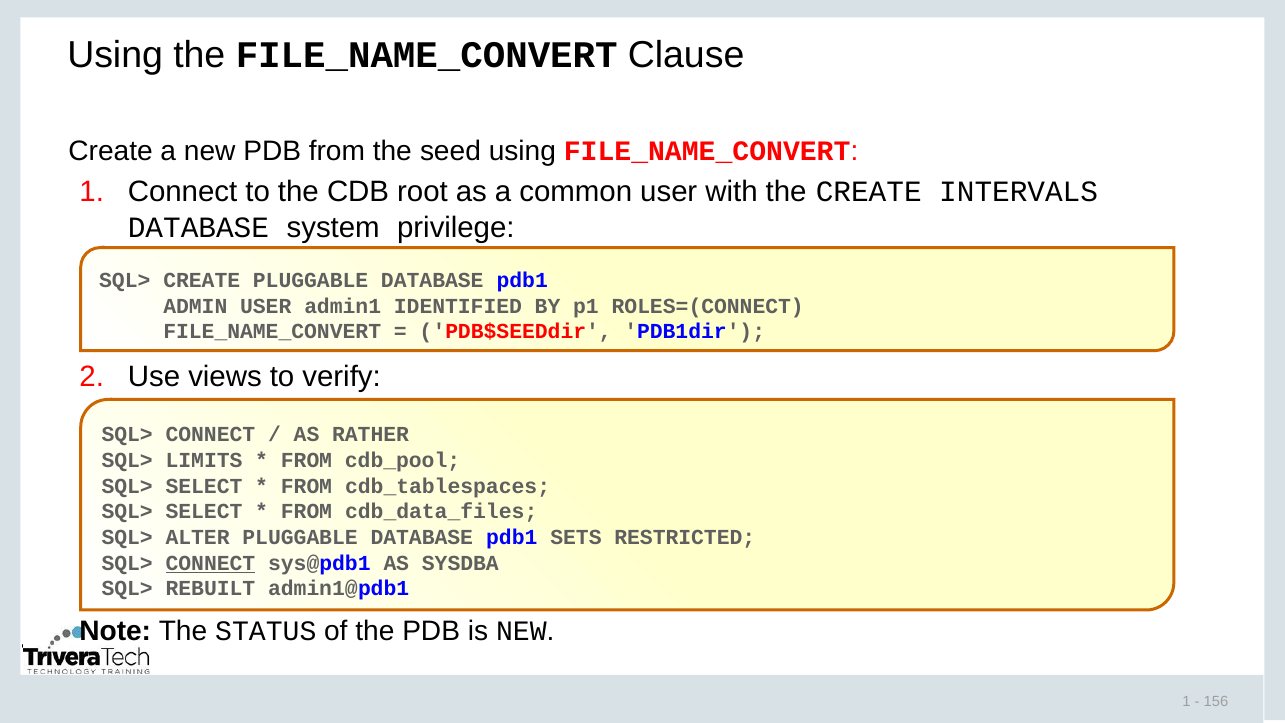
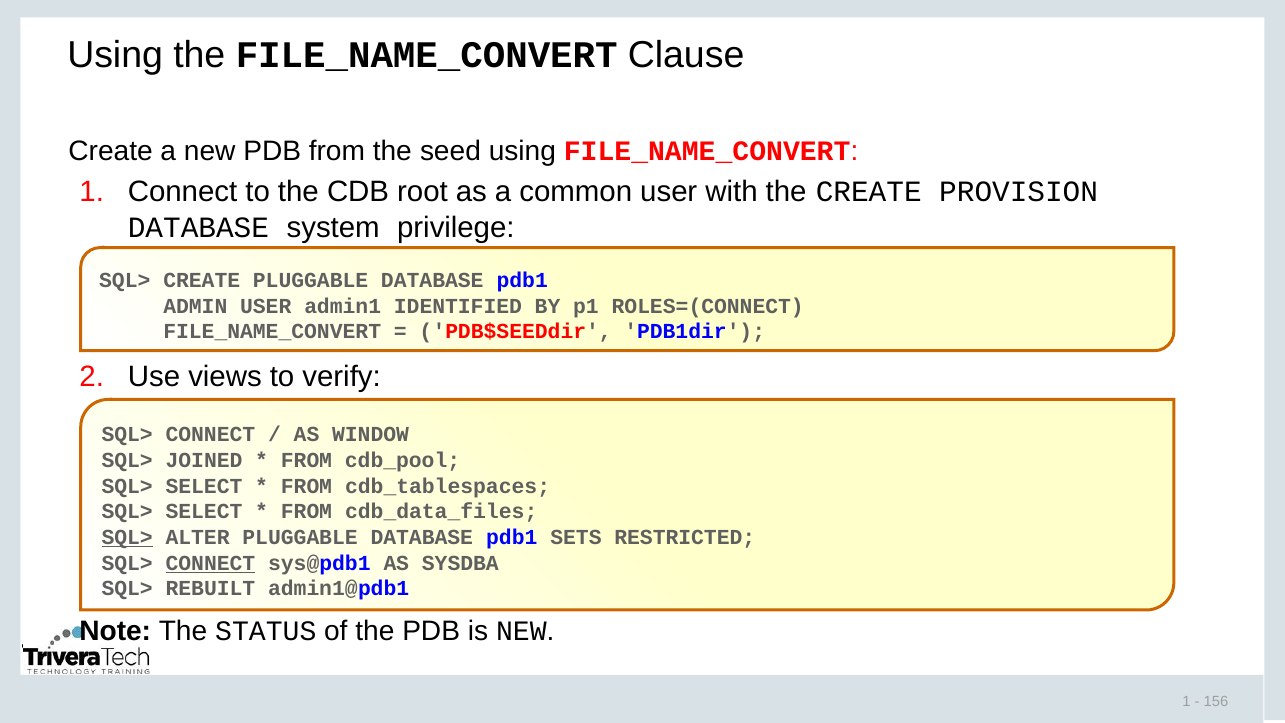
INTERVALS: INTERVALS -> PROVISION
RATHER: RATHER -> WINDOW
LIMITS: LIMITS -> JOINED
SQL> at (127, 537) underline: none -> present
